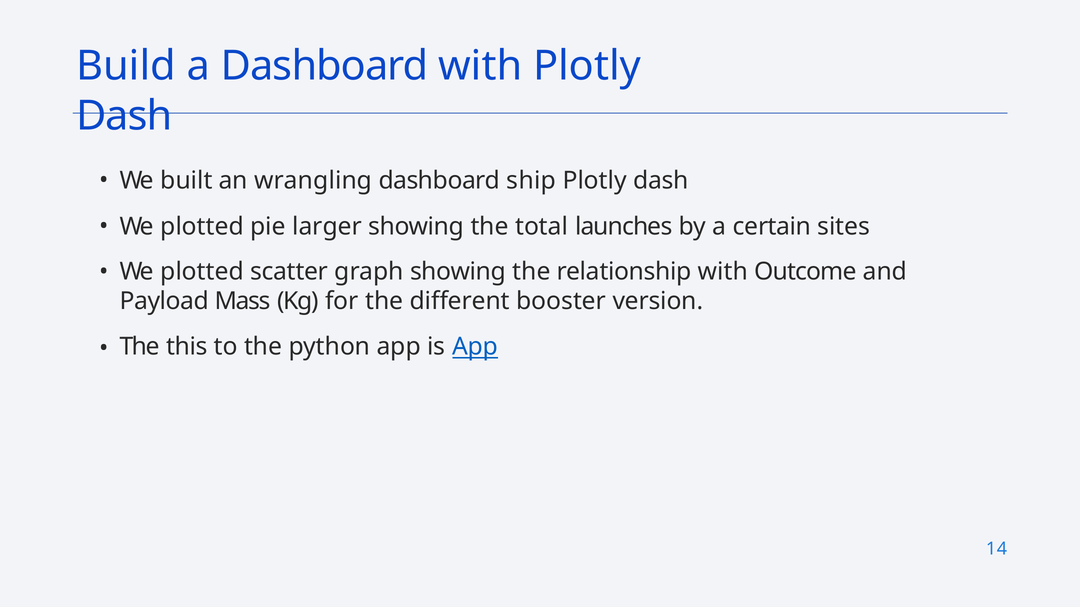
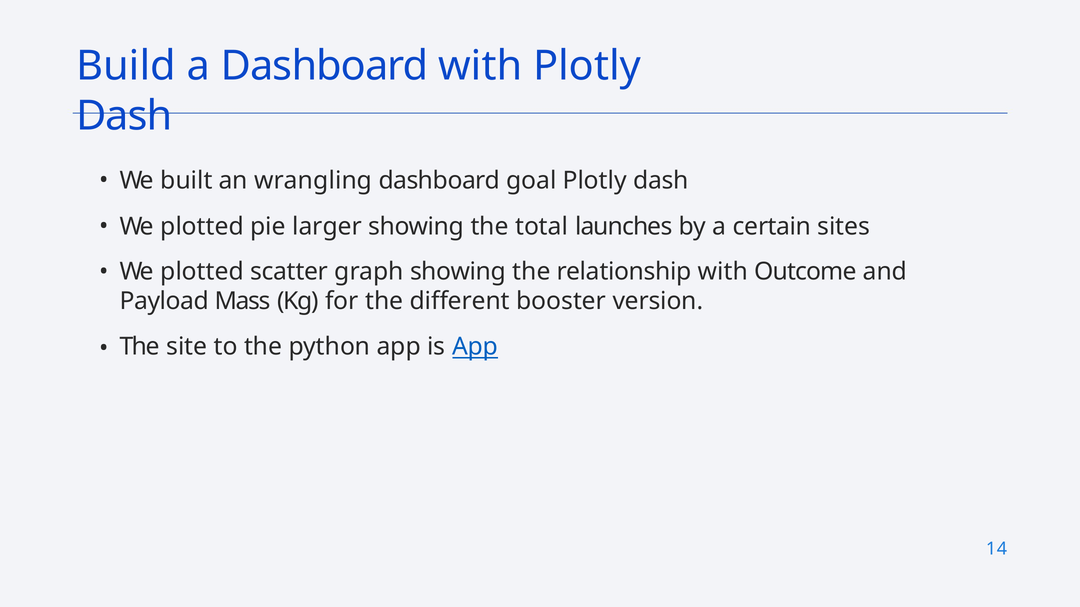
ship: ship -> goal
this: this -> site
